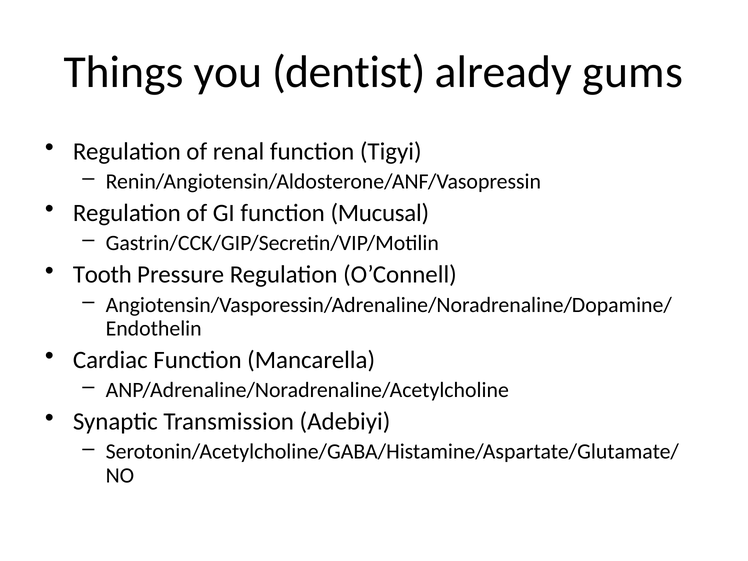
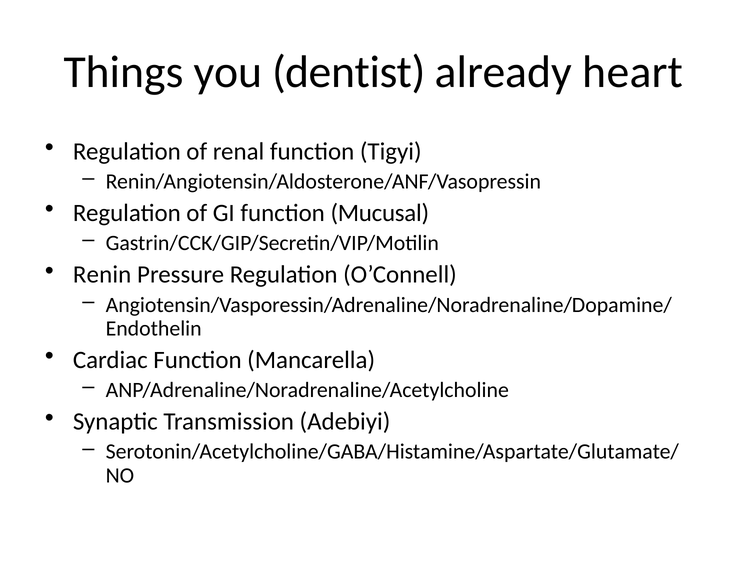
gums: gums -> heart
Tooth: Tooth -> Renin
